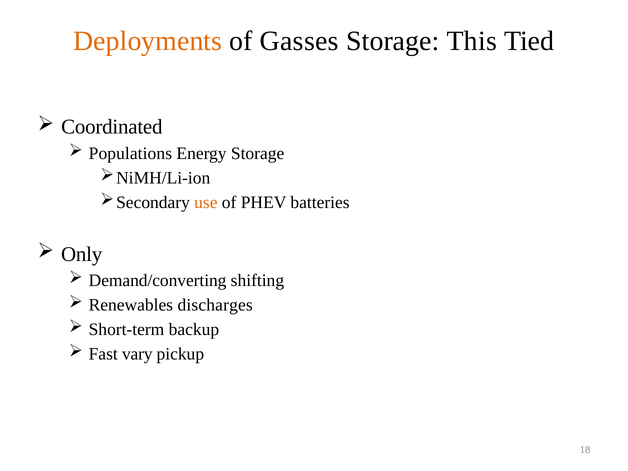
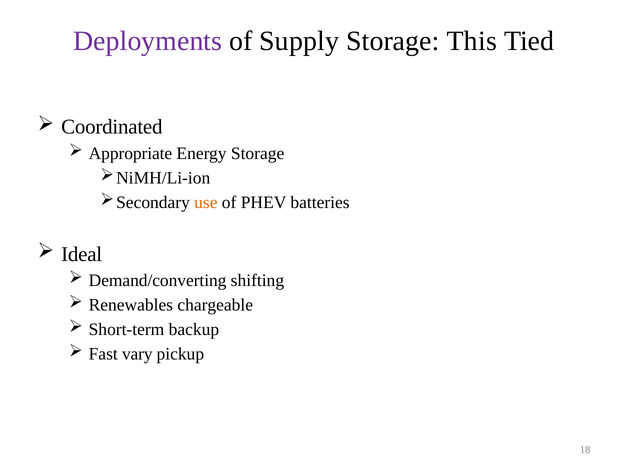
Deployments colour: orange -> purple
Gasses: Gasses -> Supply
Populations: Populations -> Appropriate
Only: Only -> Ideal
discharges: discharges -> chargeable
